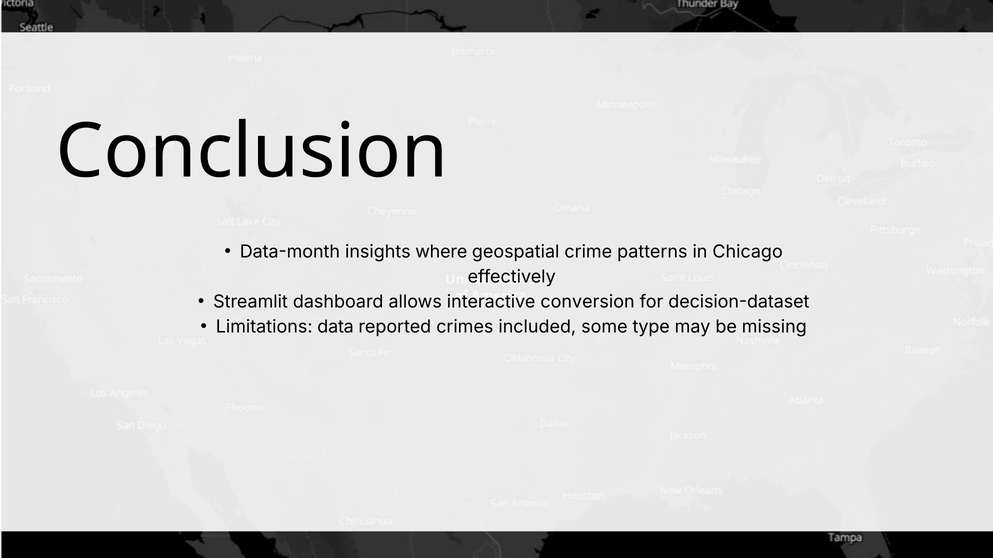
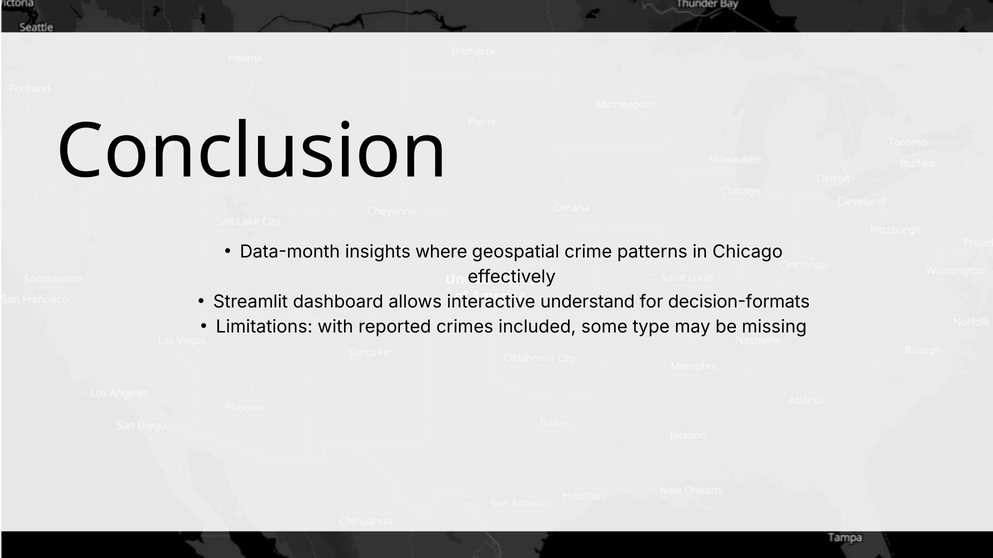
conversion: conversion -> understand
decision-dataset: decision-dataset -> decision-formats
data: data -> with
